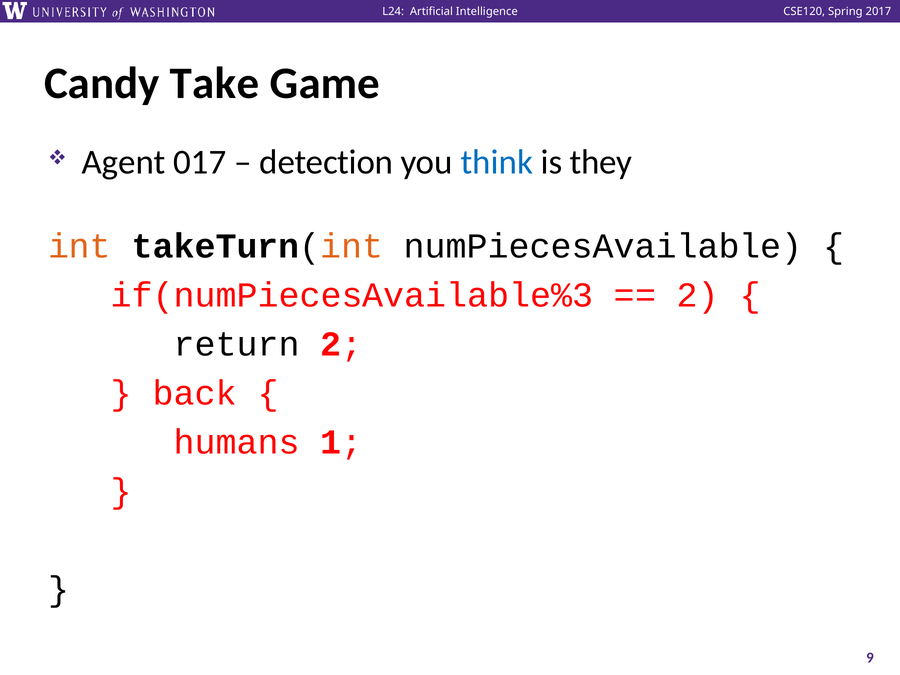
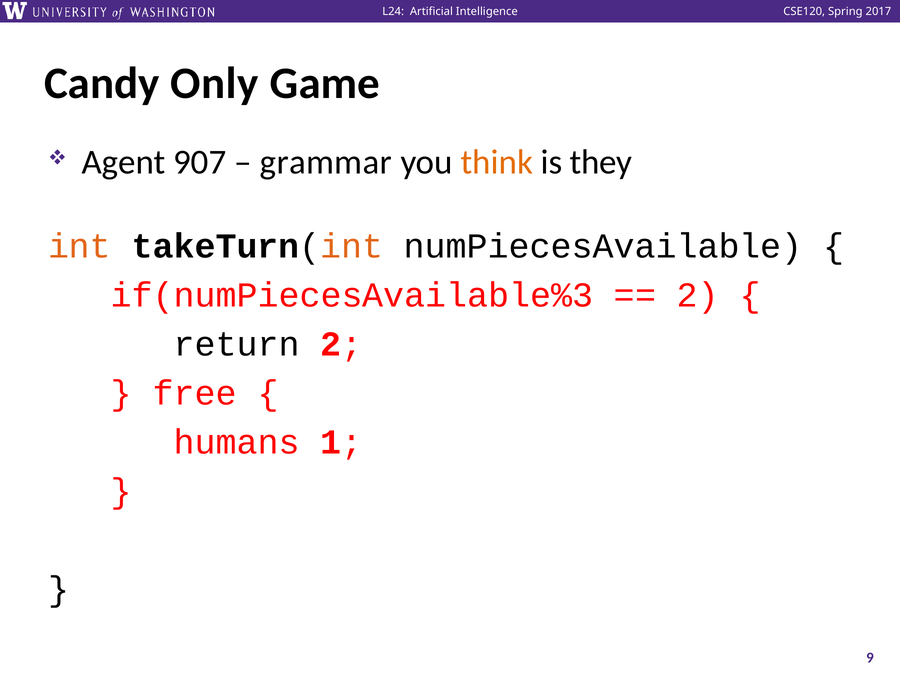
Take: Take -> Only
017: 017 -> 907
detection: detection -> grammar
think colour: blue -> orange
back: back -> free
